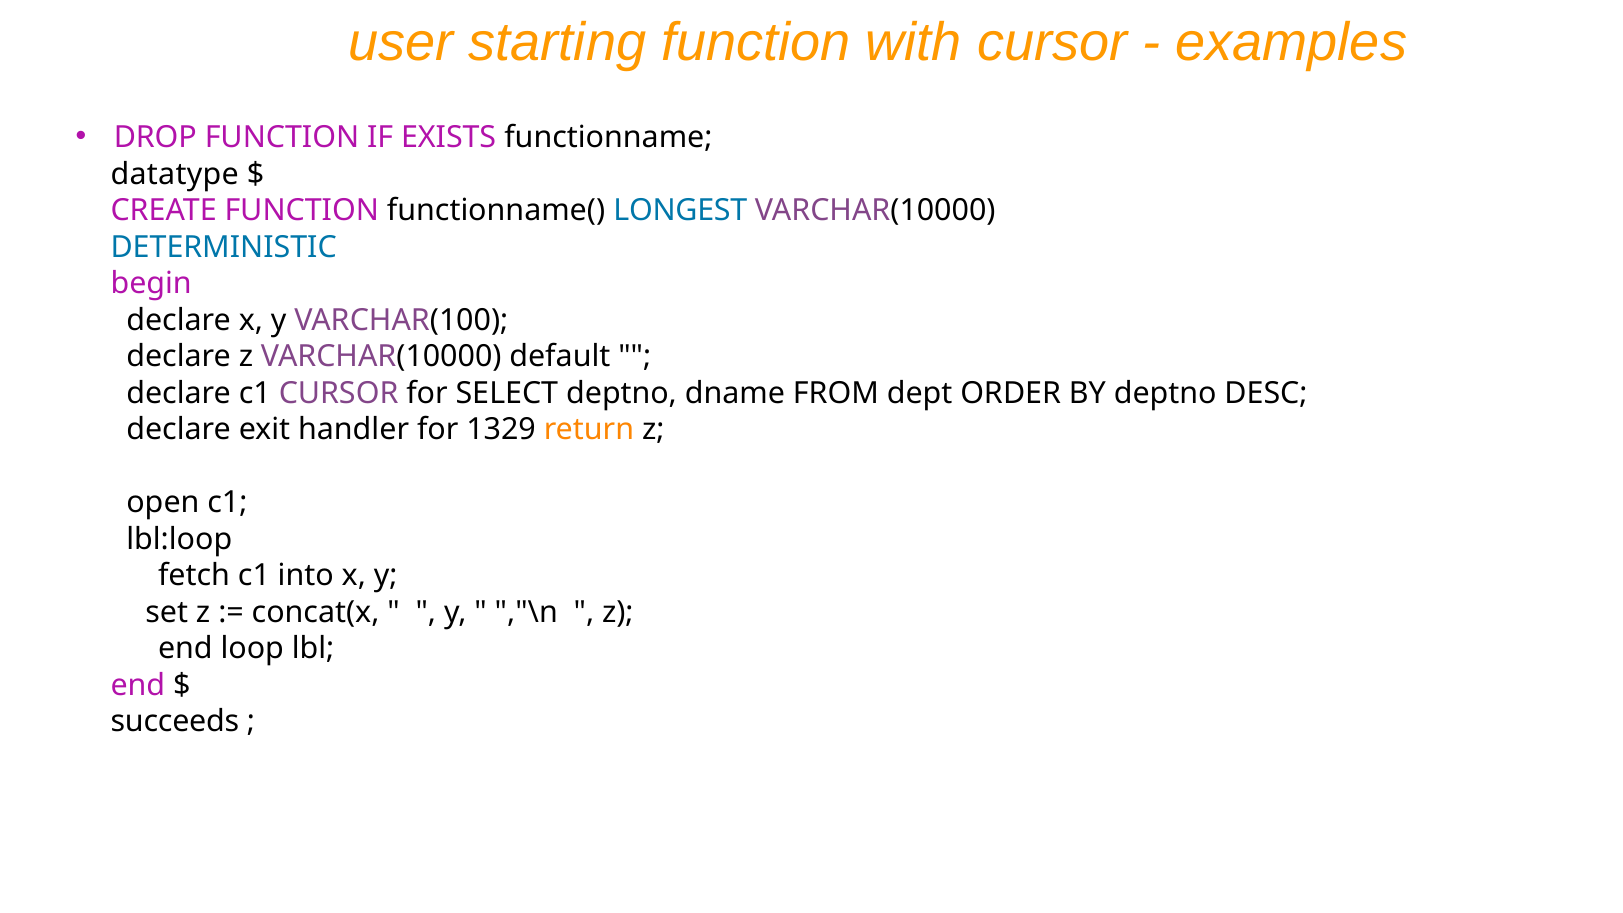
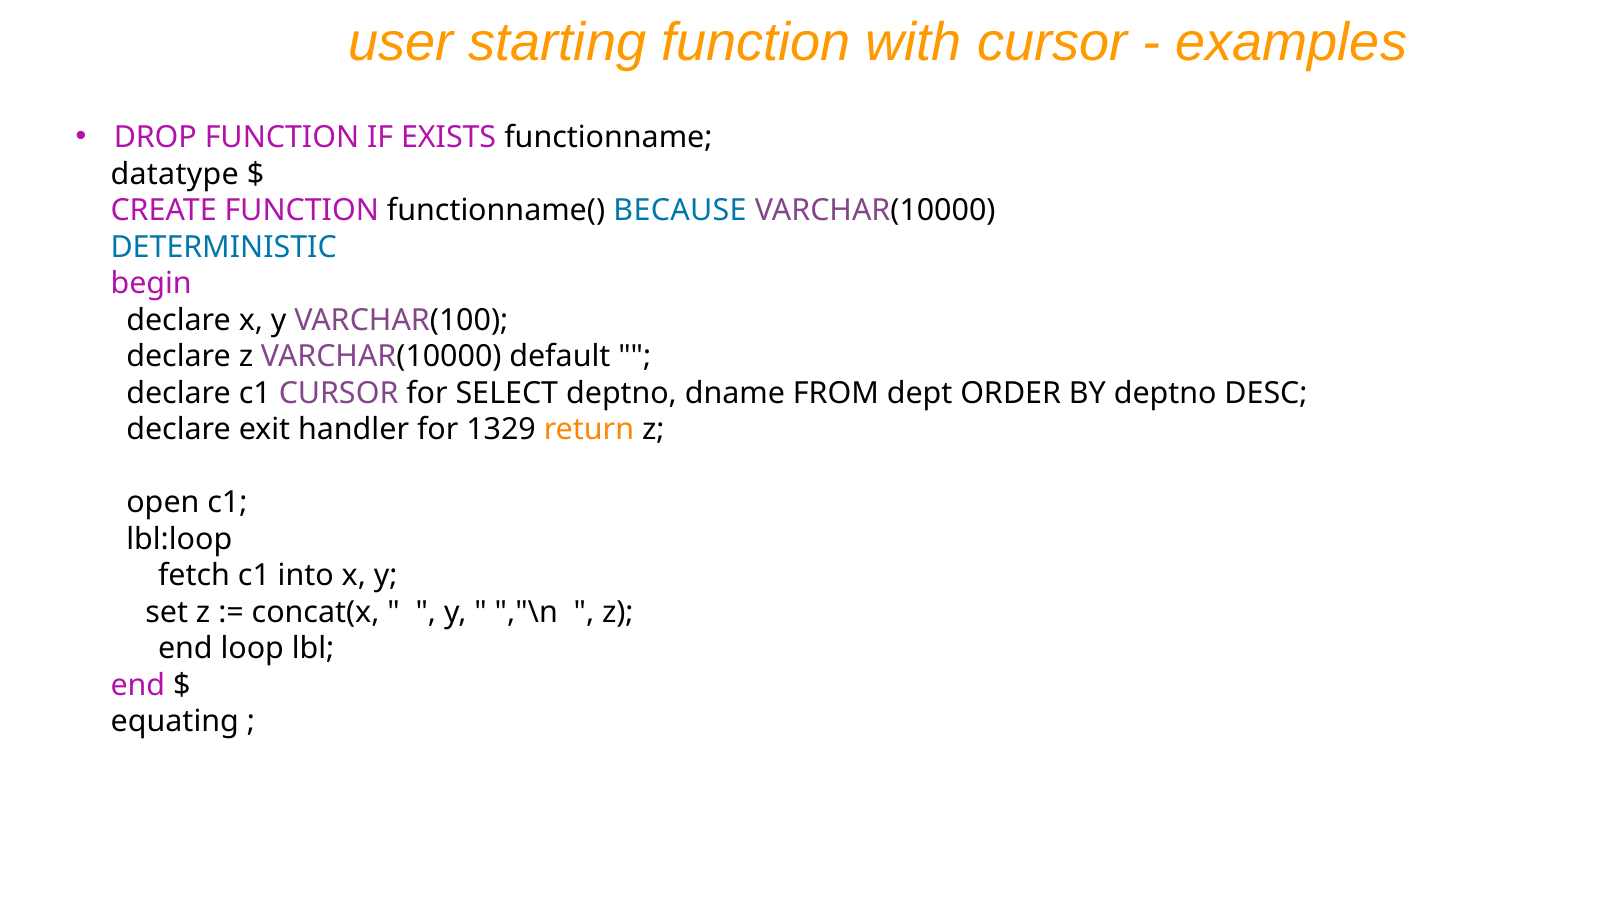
LONGEST: LONGEST -> BECAUSE
succeeds: succeeds -> equating
